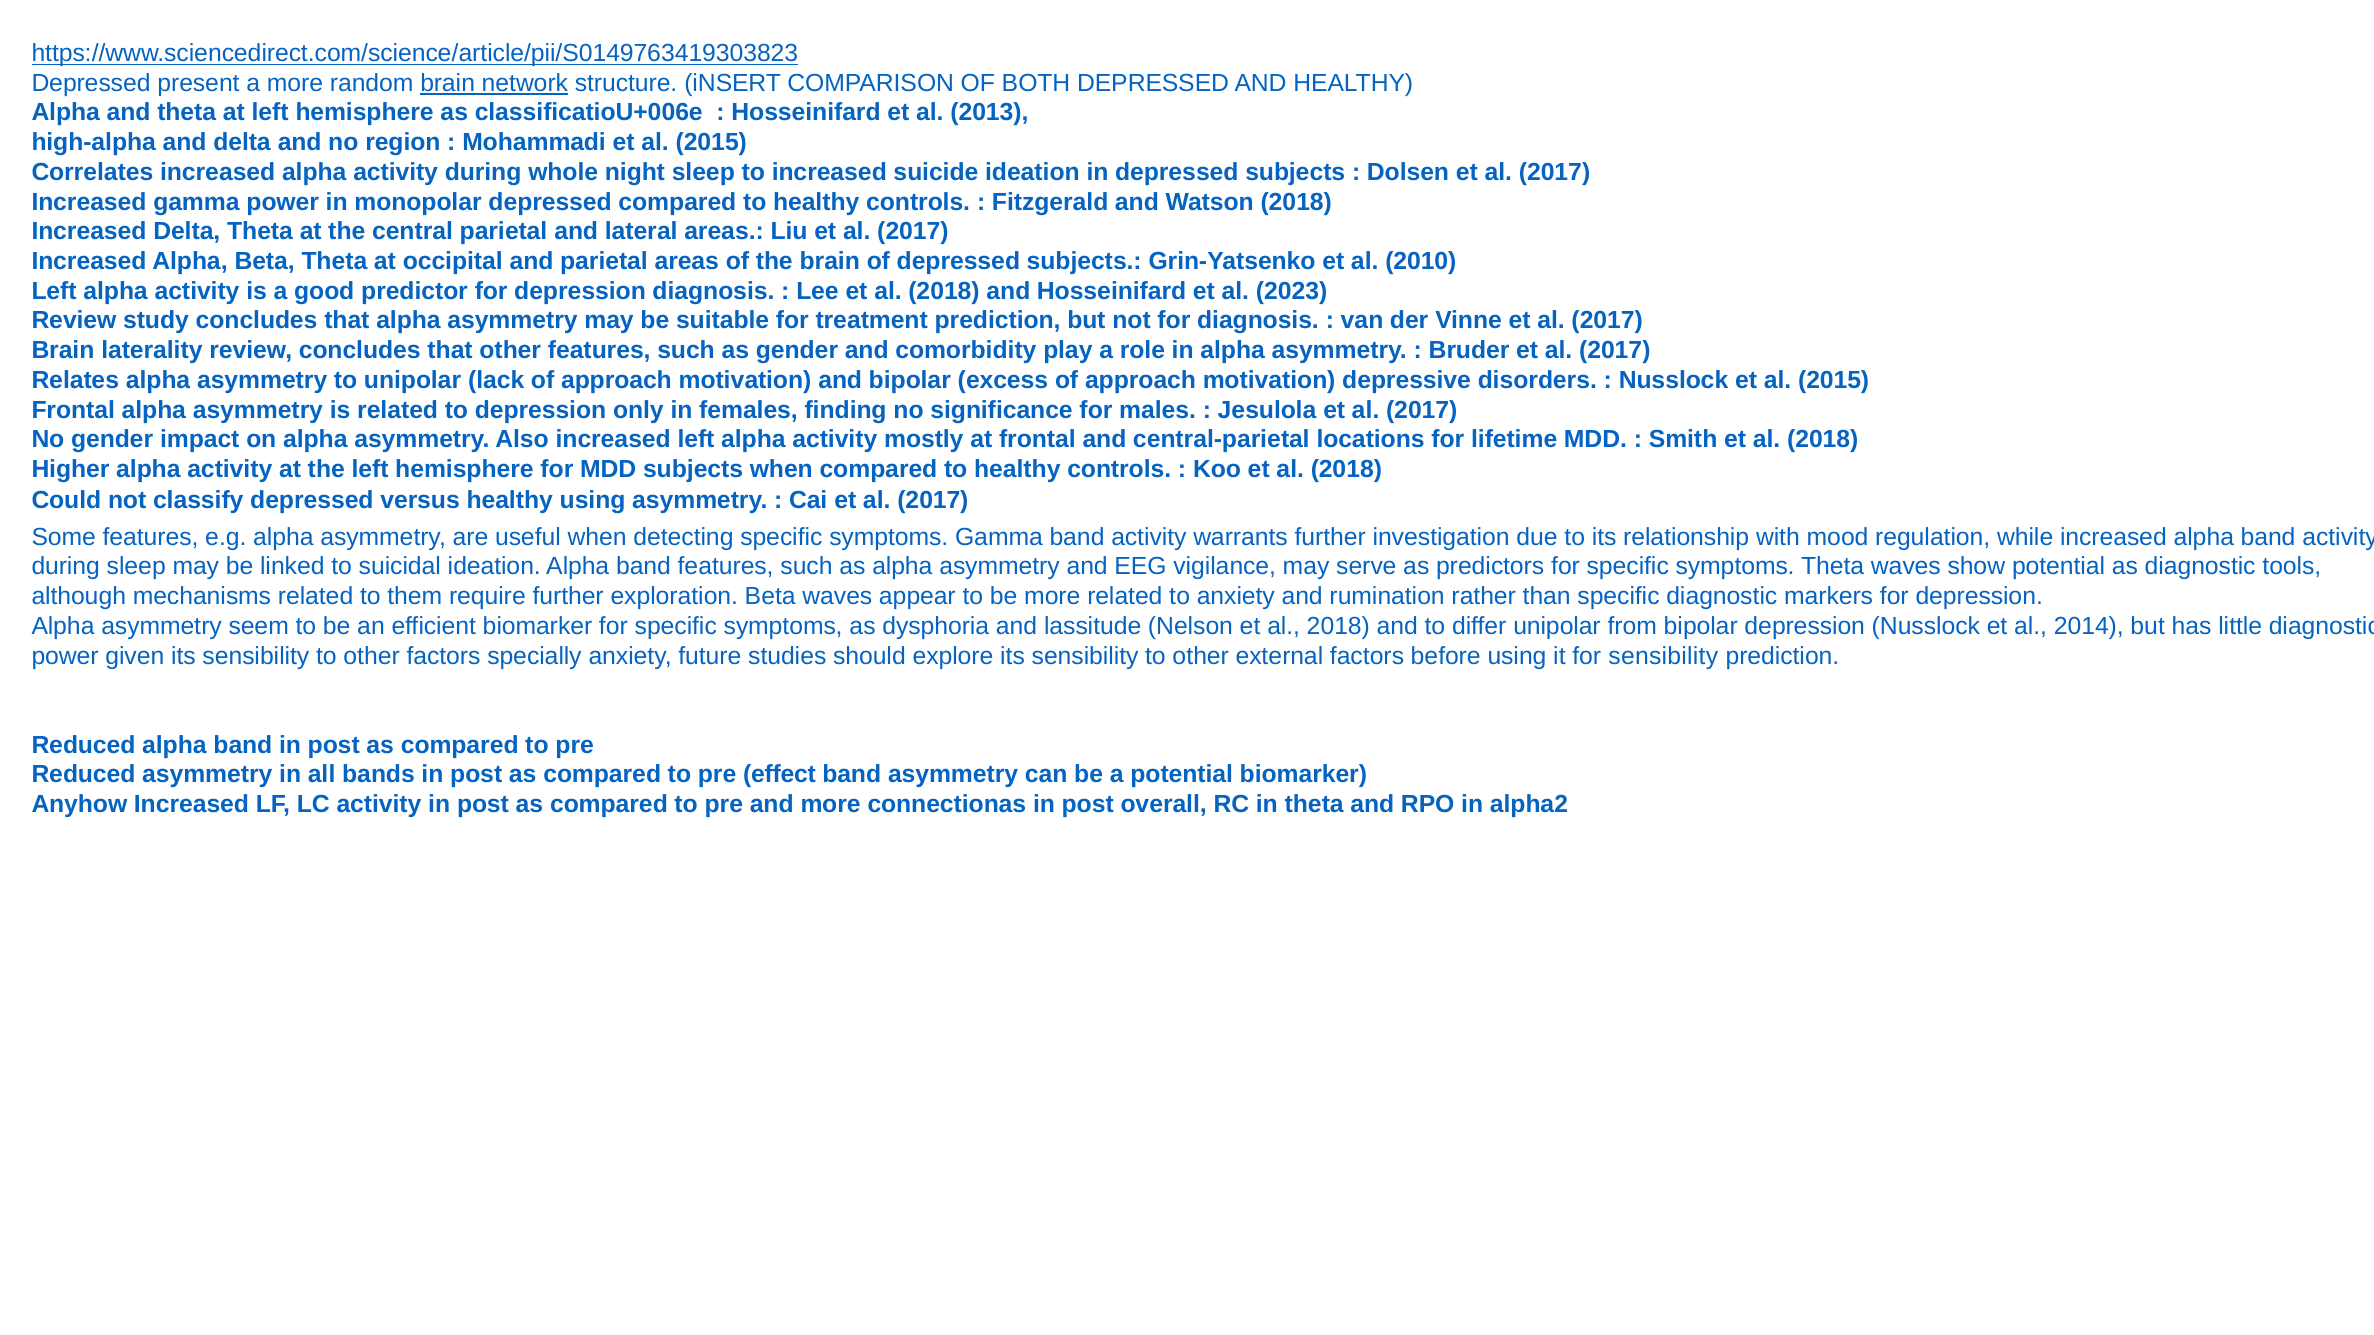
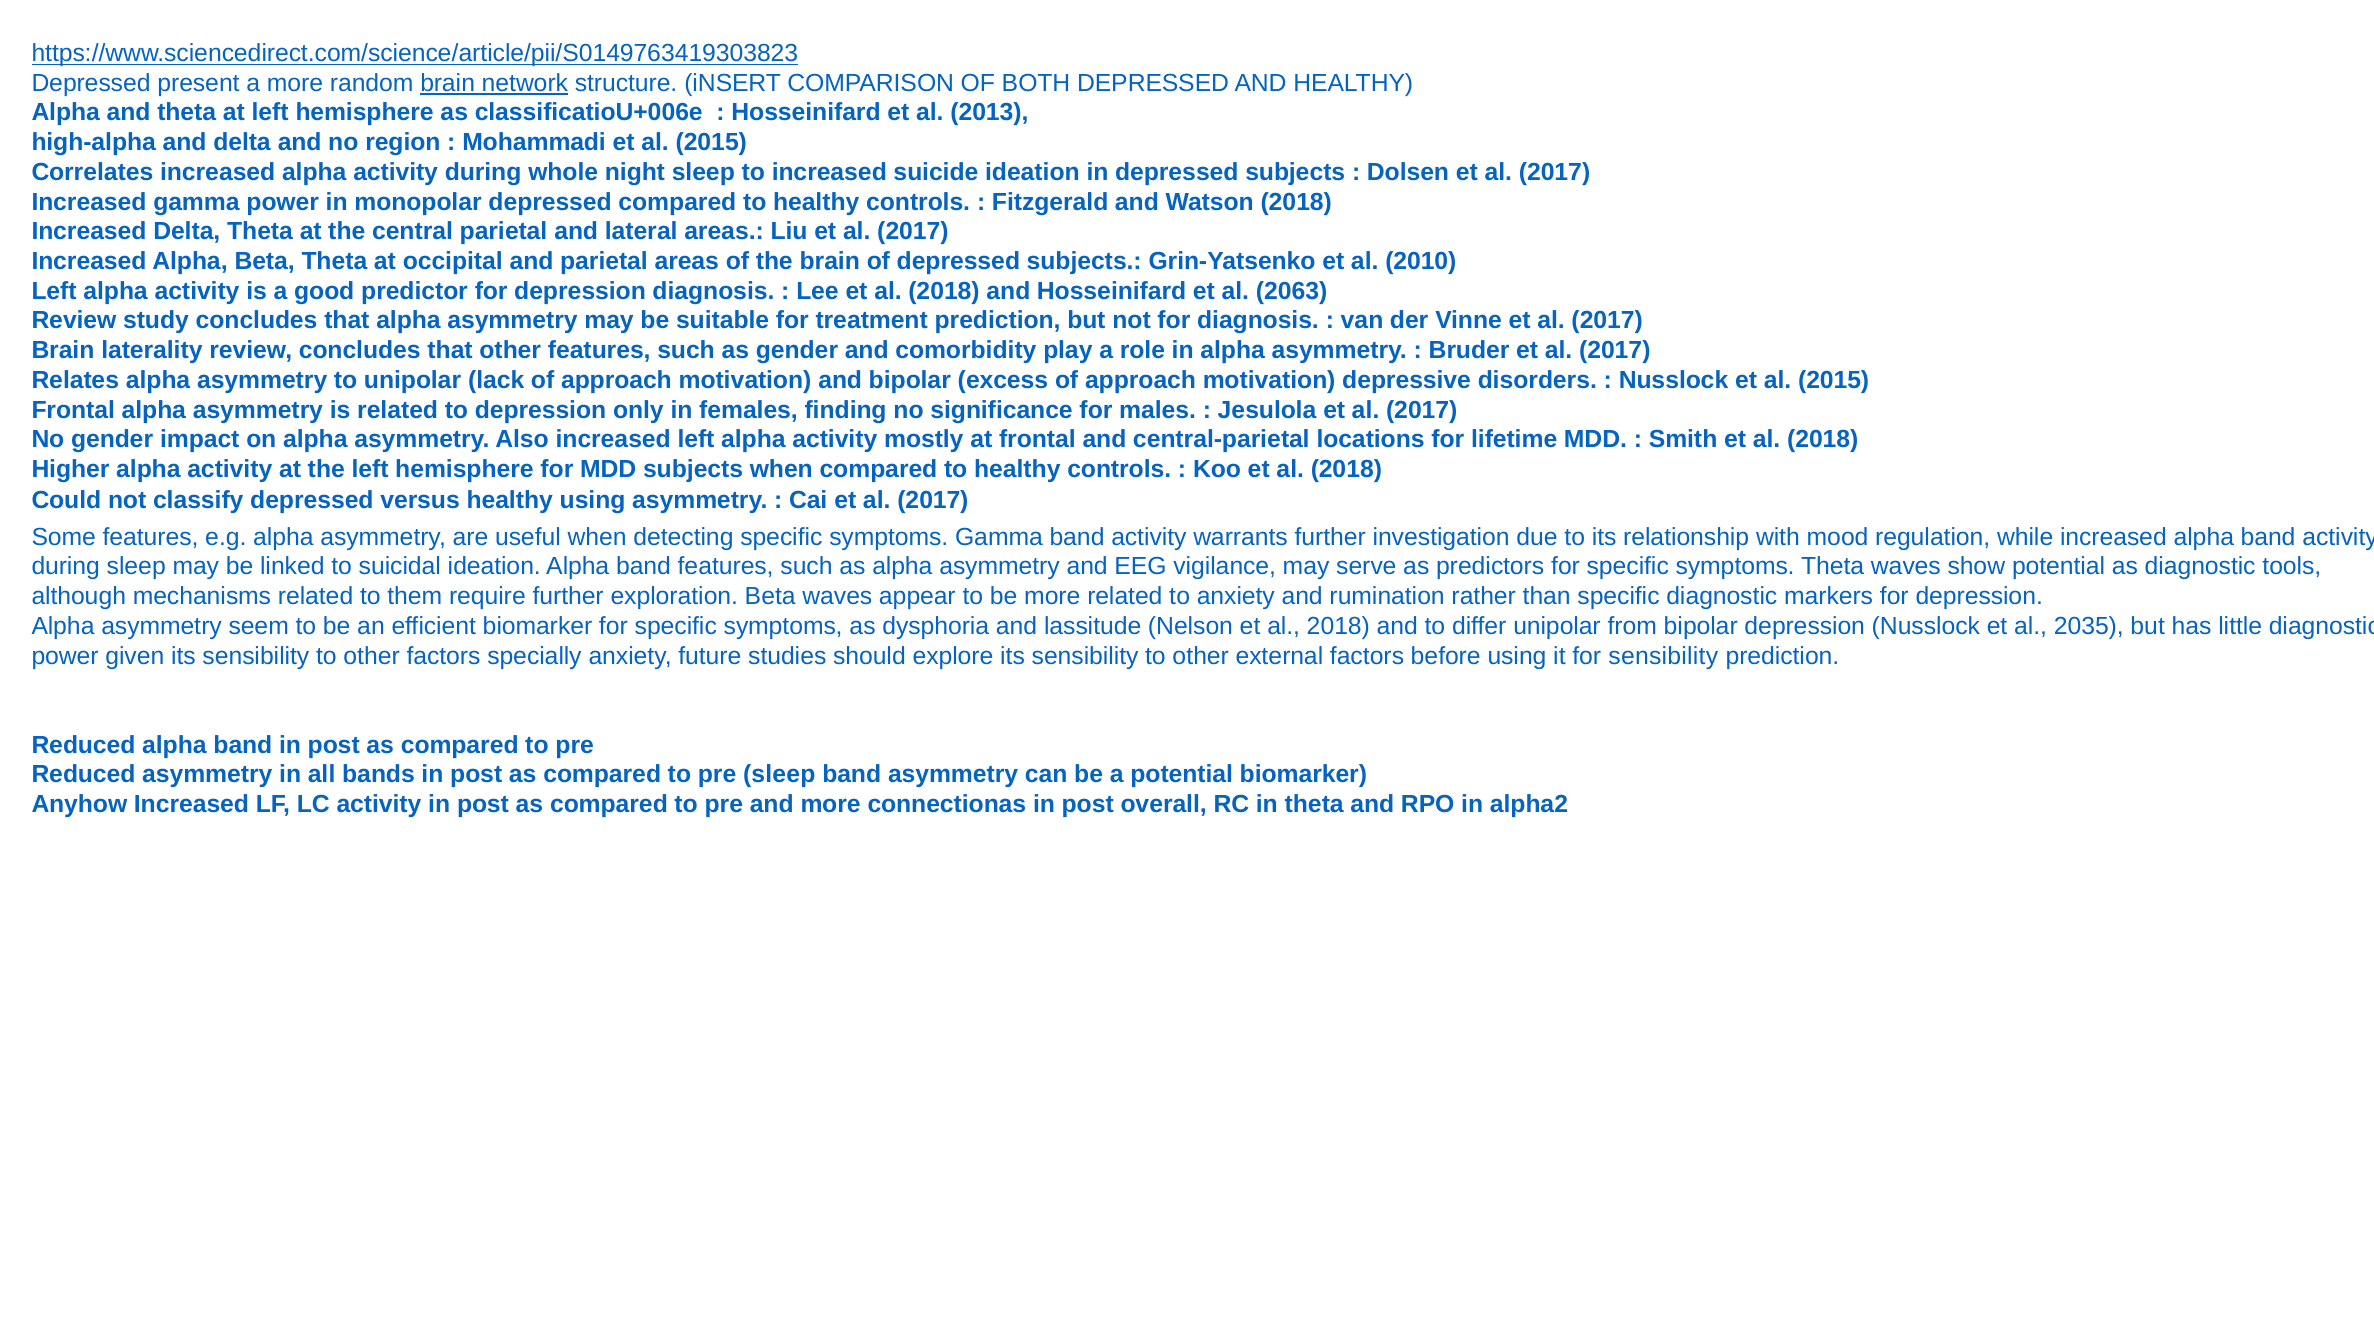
2023: 2023 -> 2063
2014: 2014 -> 2035
pre effect: effect -> sleep
